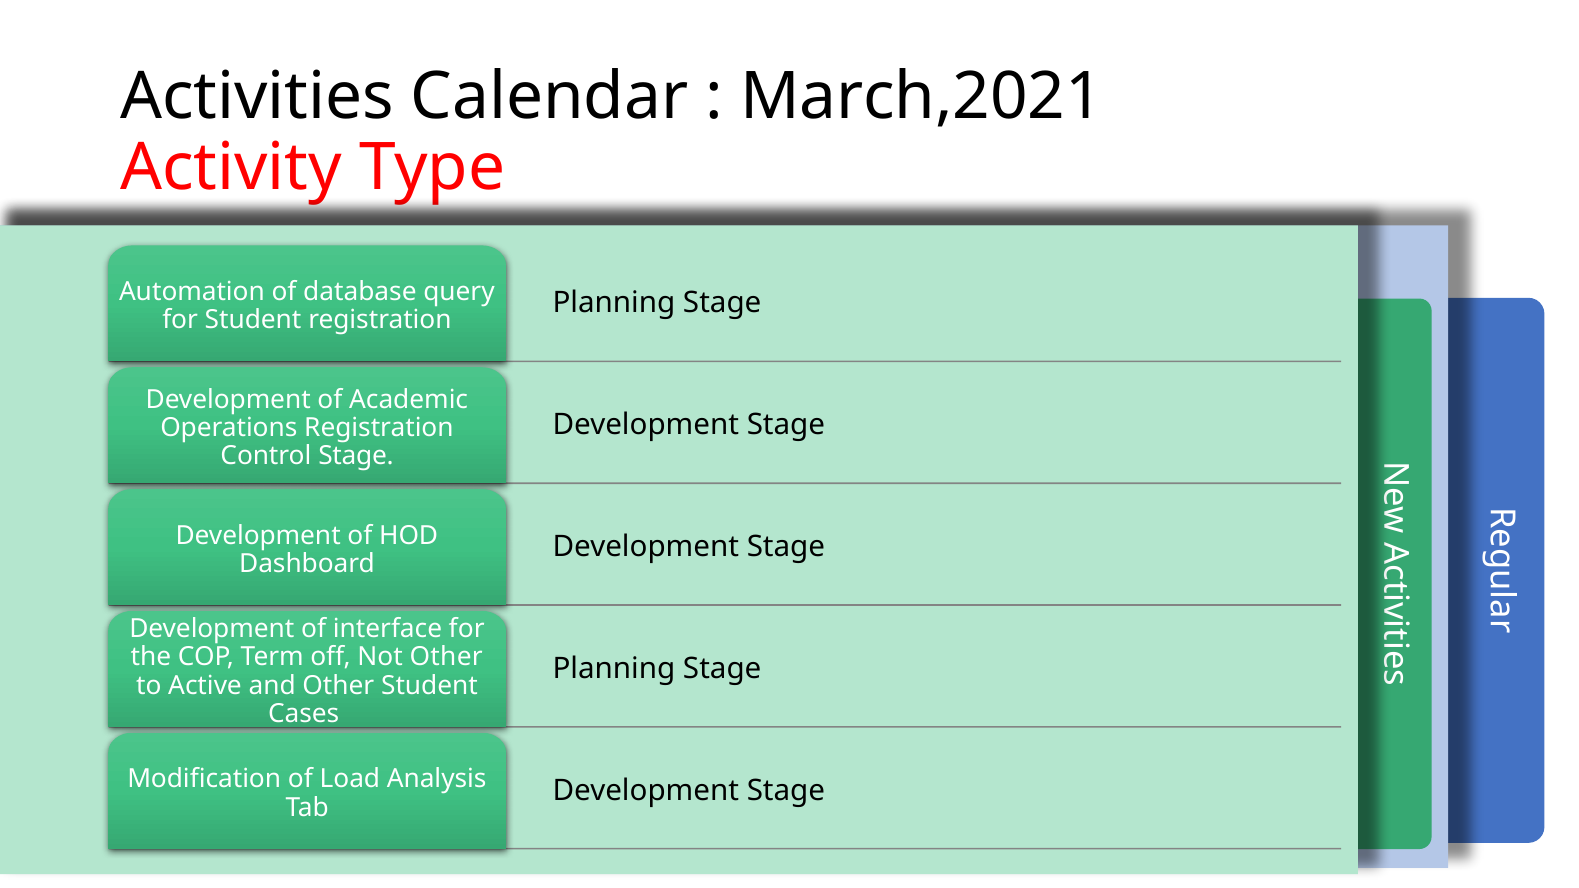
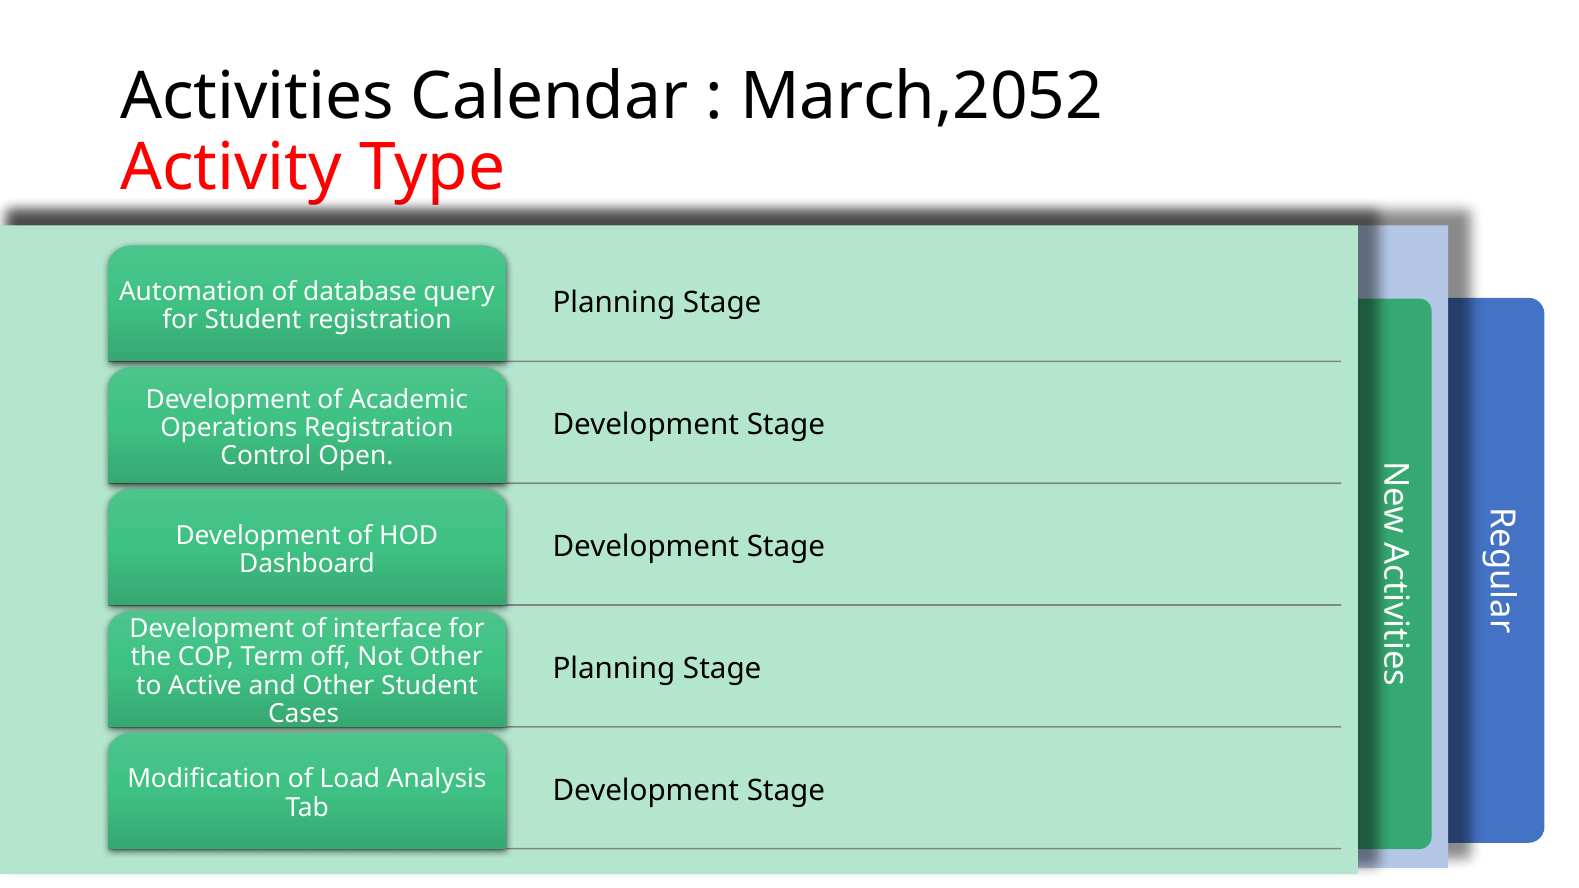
March,2021: March,2021 -> March,2052
Control Stage: Stage -> Open
